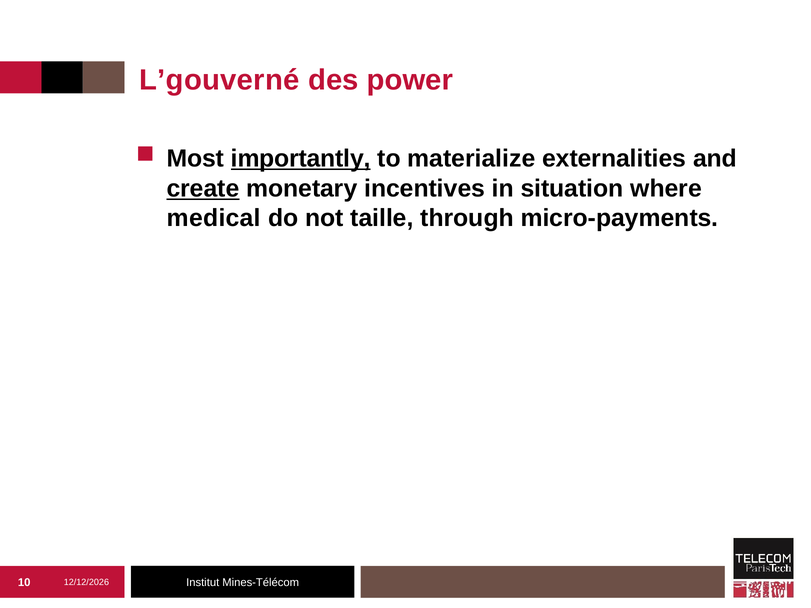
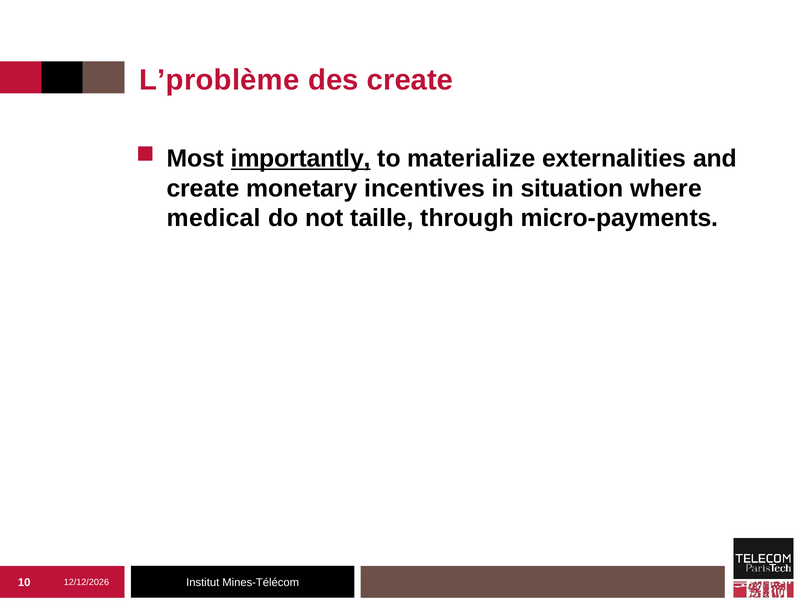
L’gouverné: L’gouverné -> L’problème
des power: power -> create
create at (203, 189) underline: present -> none
